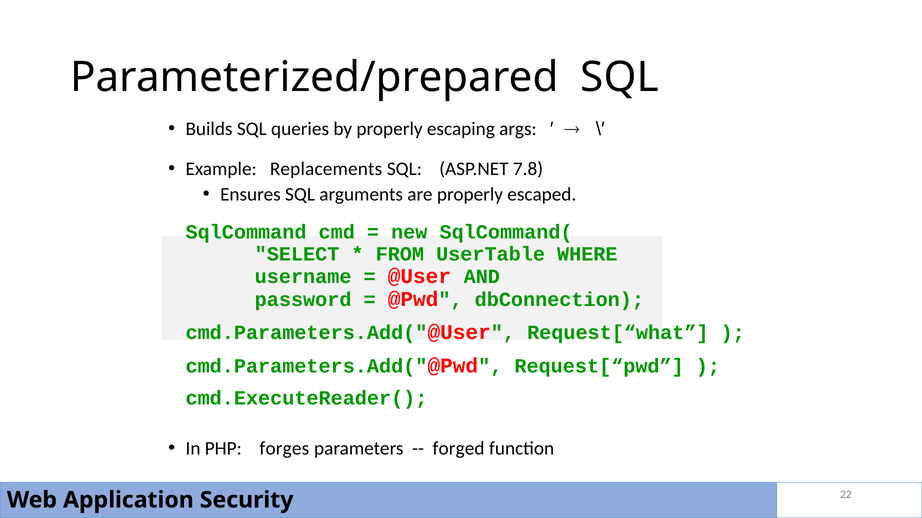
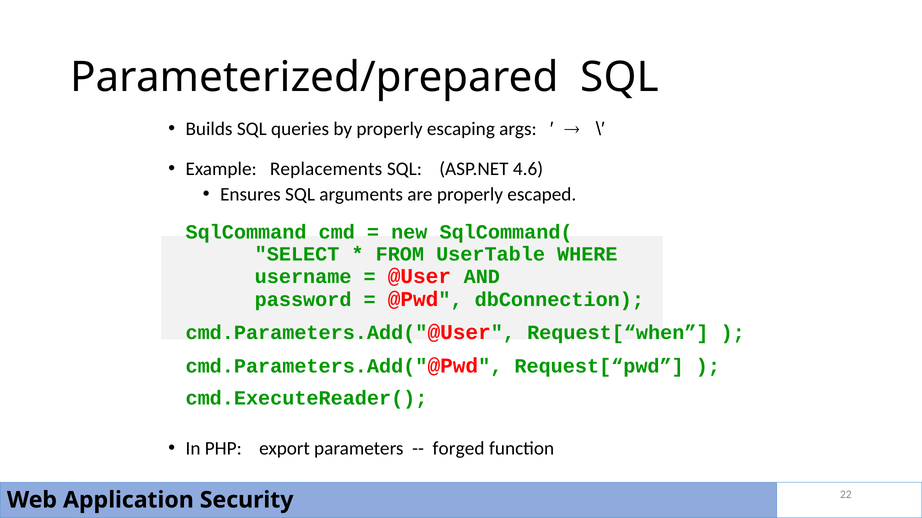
7.8: 7.8 -> 4.6
Request[“what: Request[“what -> Request[“when
forges: forges -> export
